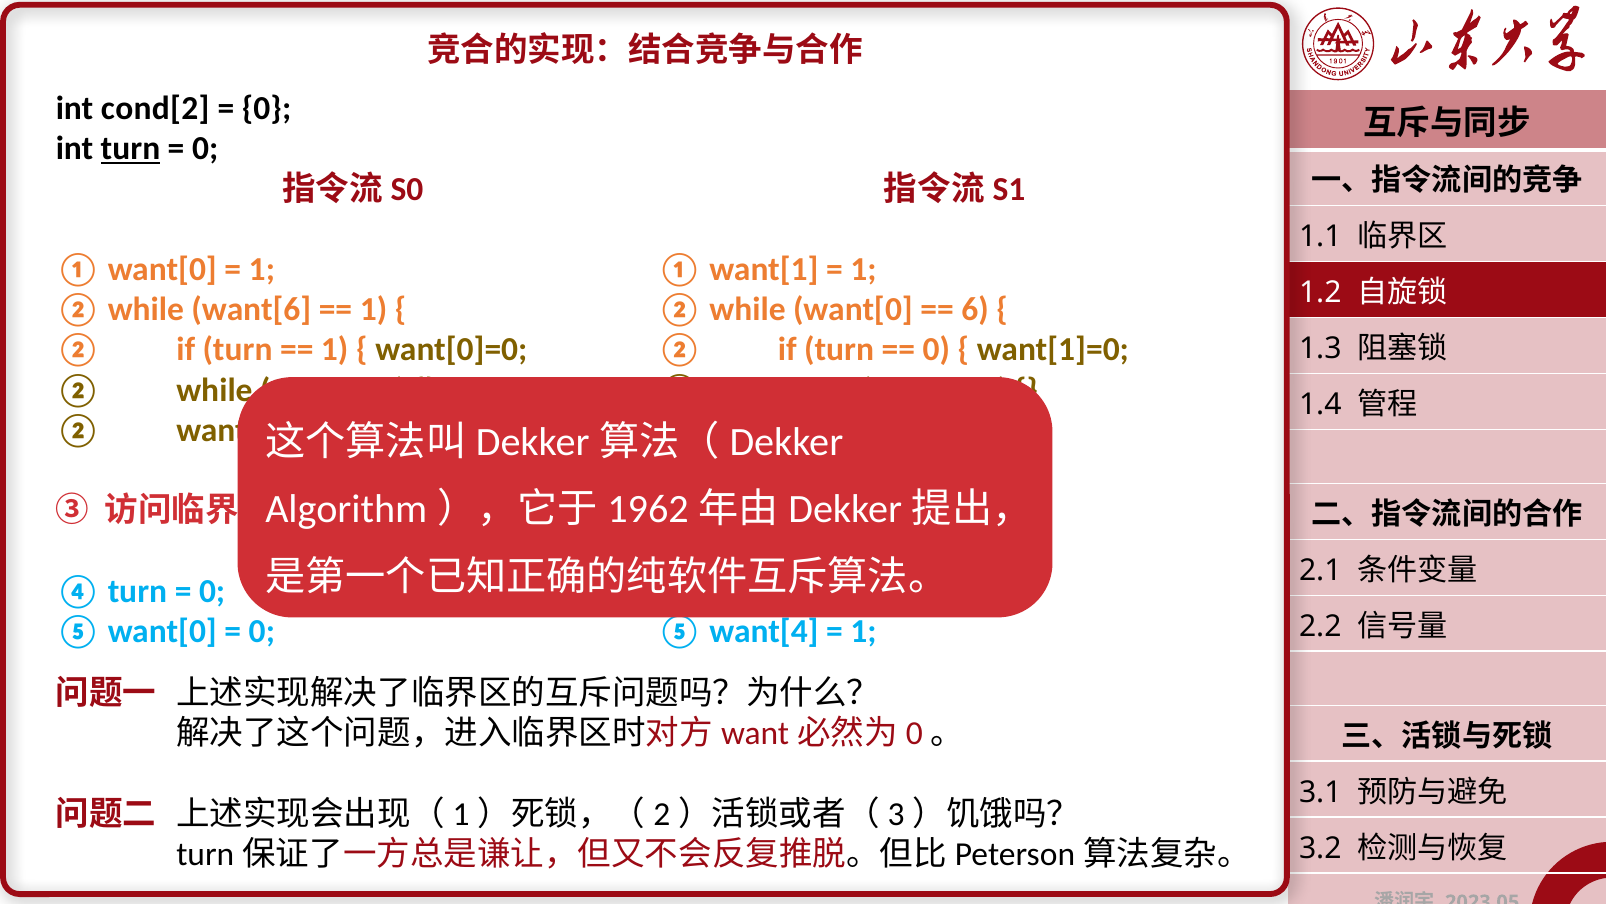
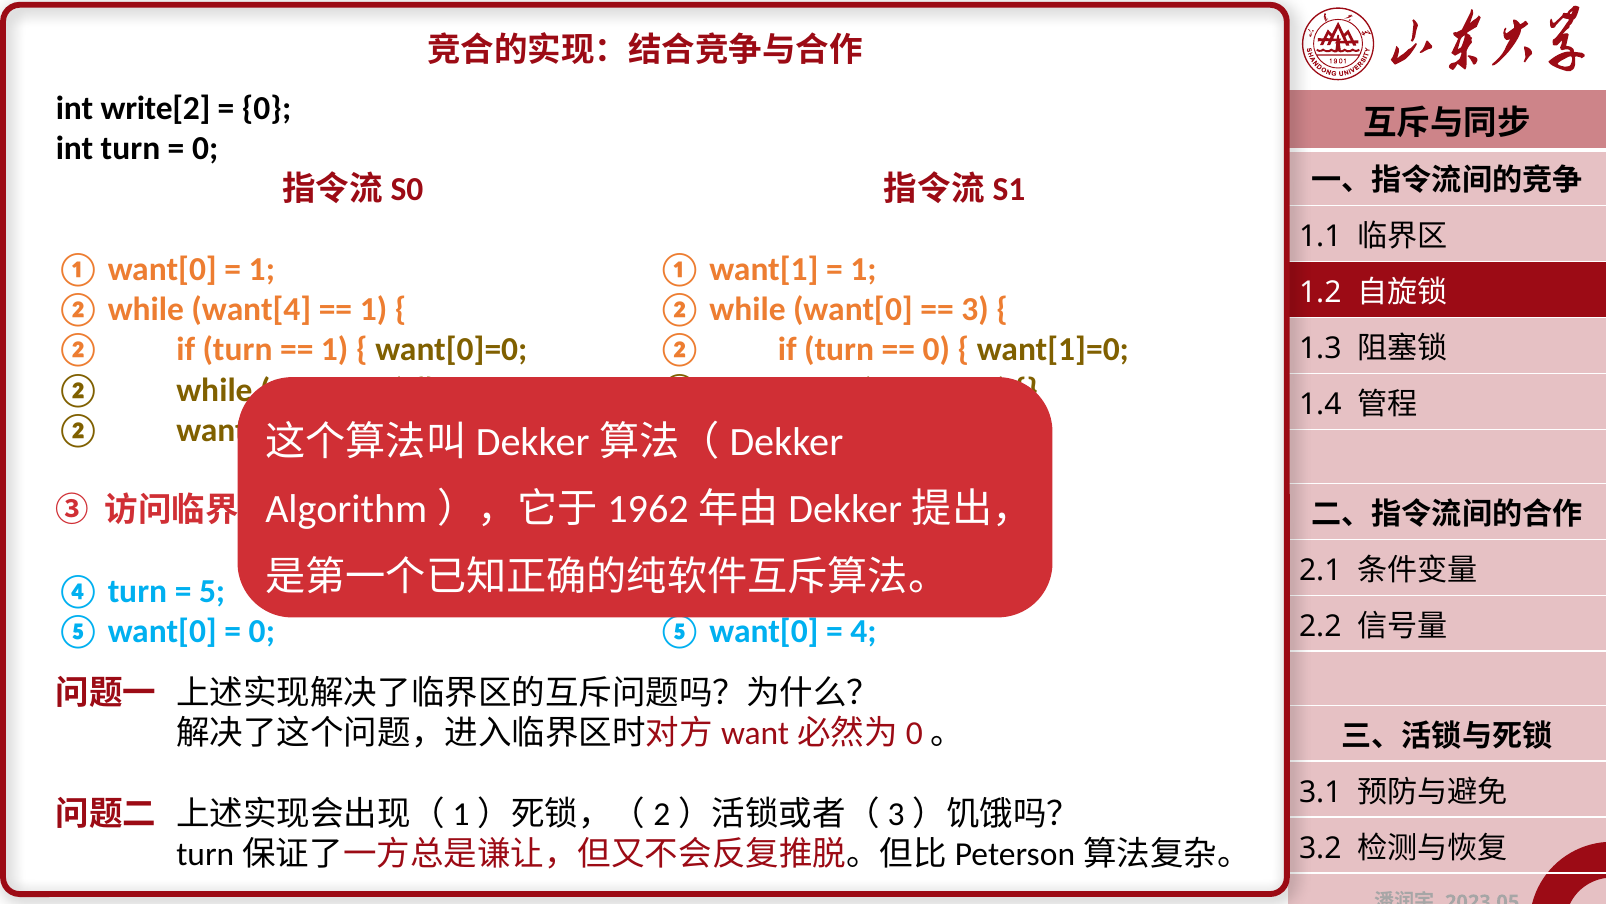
cond[2: cond[2 -> write[2
turn at (130, 149) underline: present -> none
want[6: want[6 -> want[4
6: 6 -> 3
0 at (212, 591): 0 -> 5
want[4 at (764, 631): want[4 -> want[0
1 at (863, 631): 1 -> 4
